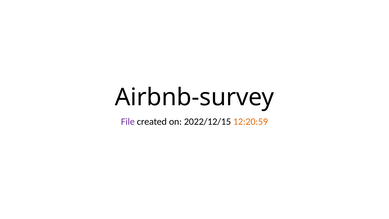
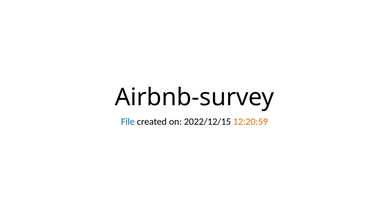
File colour: purple -> blue
